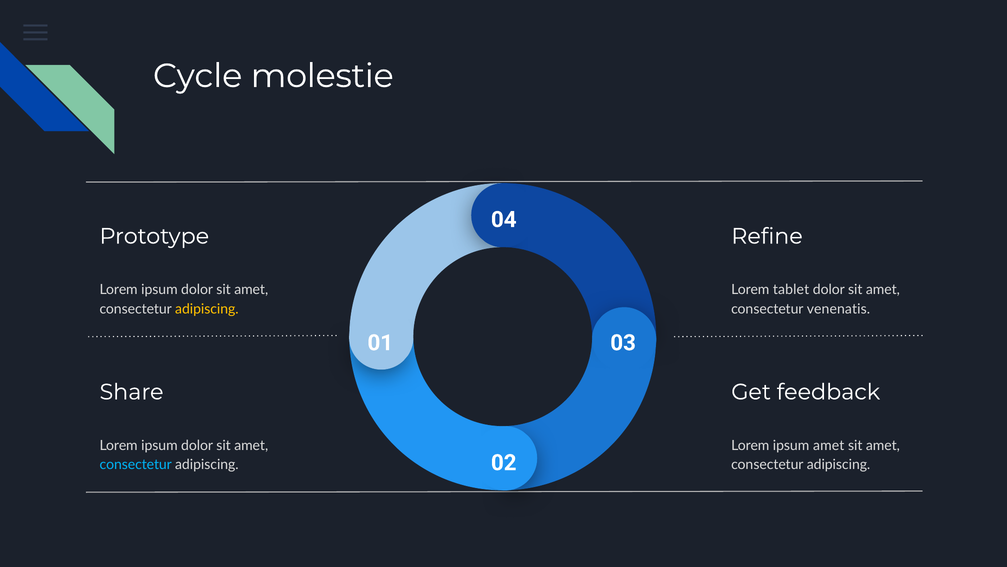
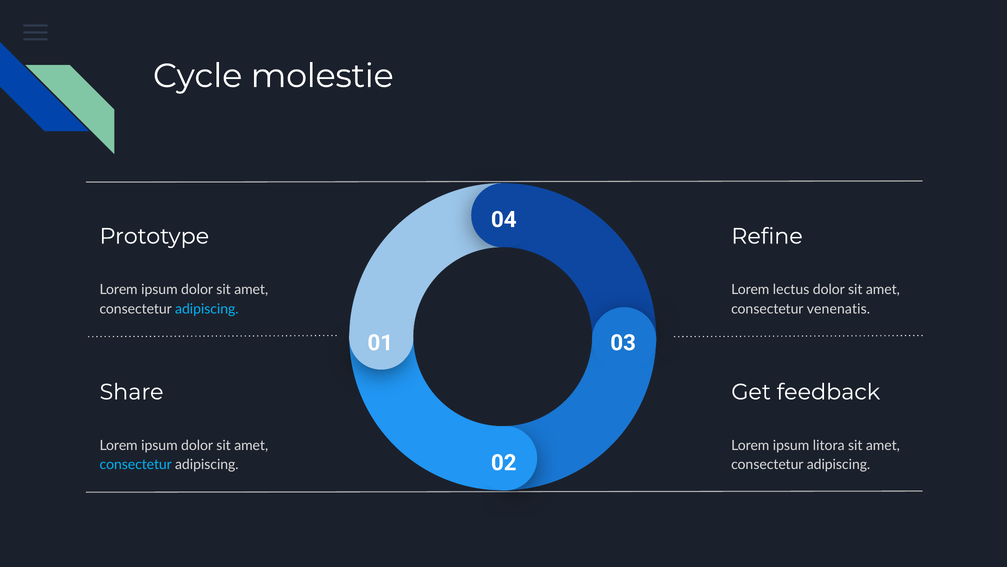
tablet: tablet -> lectus
adipiscing at (207, 309) colour: yellow -> light blue
ipsum amet: amet -> litora
